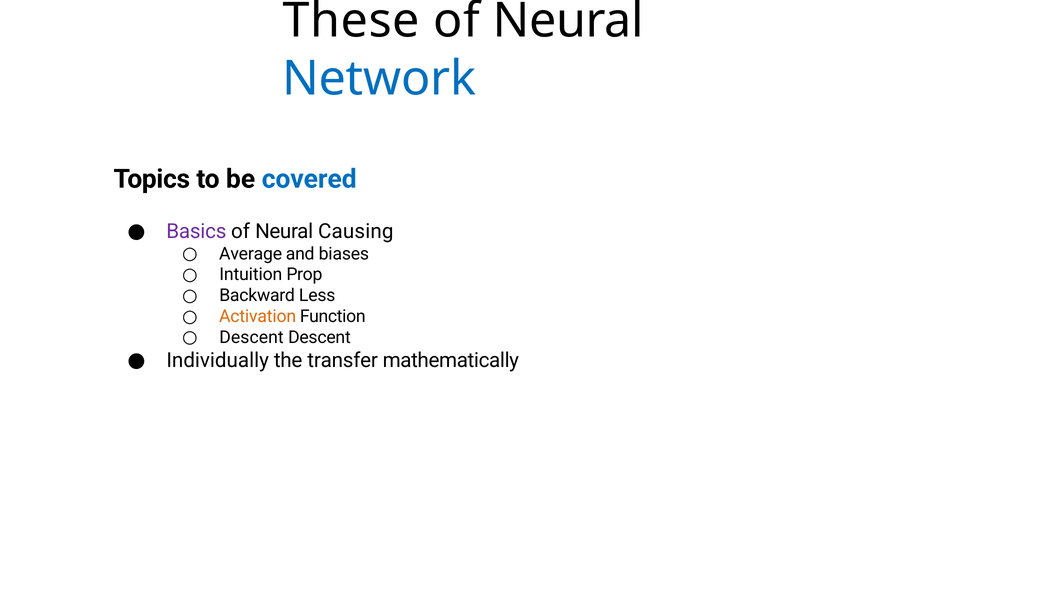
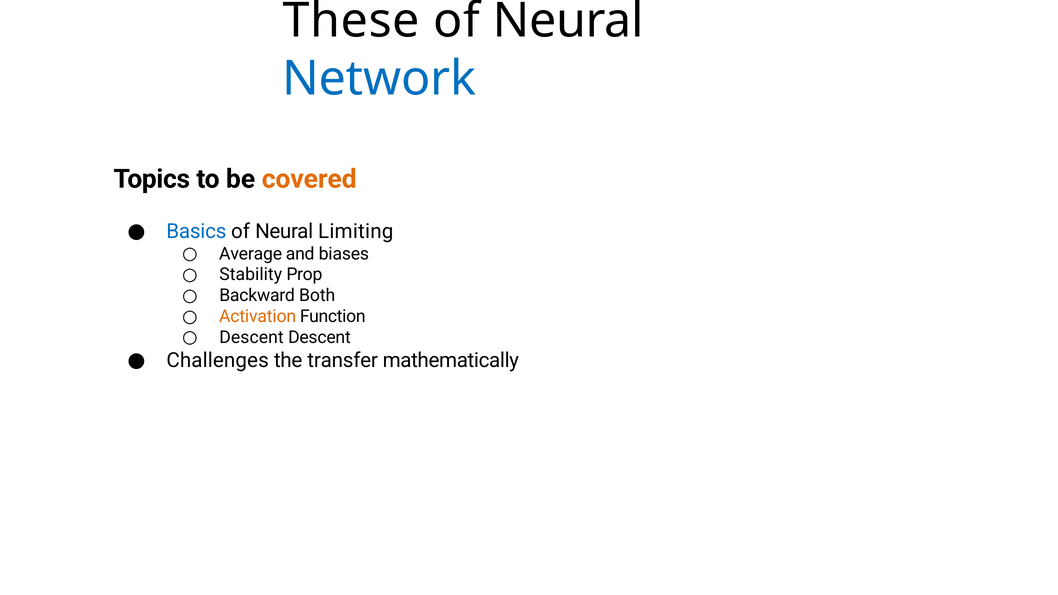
covered colour: blue -> orange
Basics colour: purple -> blue
Causing: Causing -> Limiting
Intuition: Intuition -> Stability
Less: Less -> Both
Individually: Individually -> Challenges
